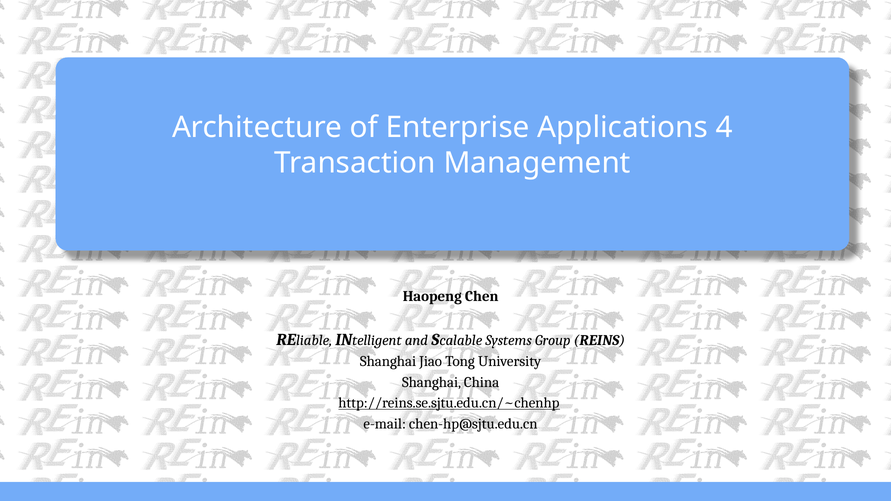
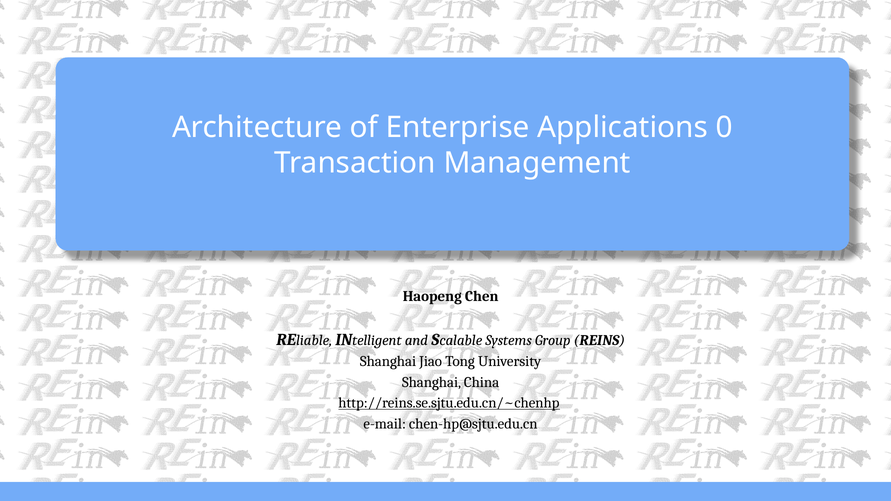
4: 4 -> 0
